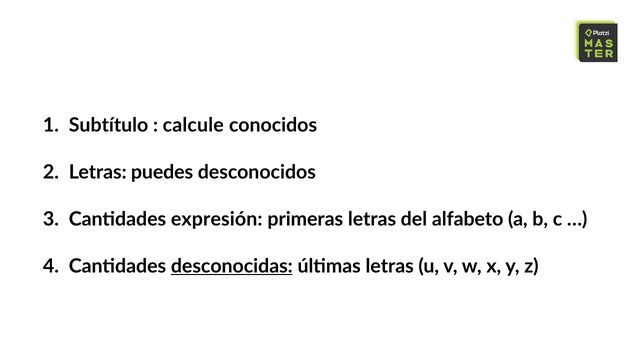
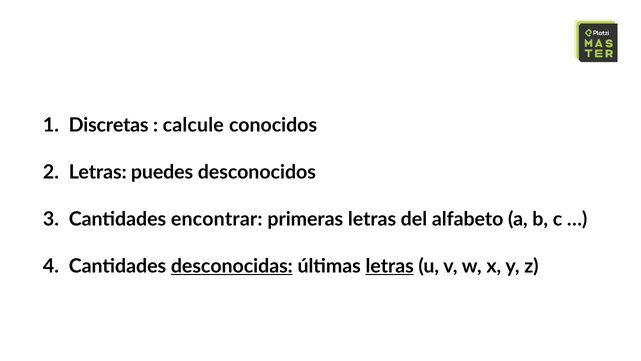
Subtítulo: Subtítulo -> Discretas
expresión: expresión -> encontrar
letras at (390, 266) underline: none -> present
